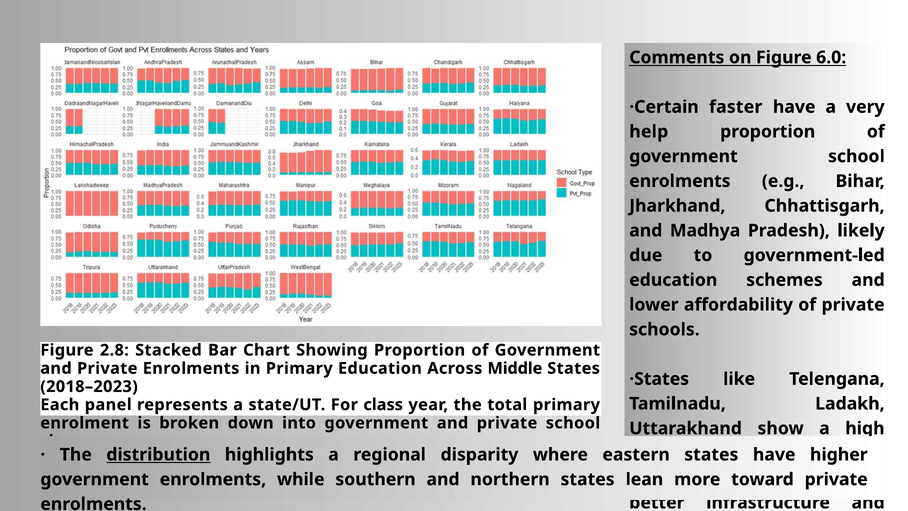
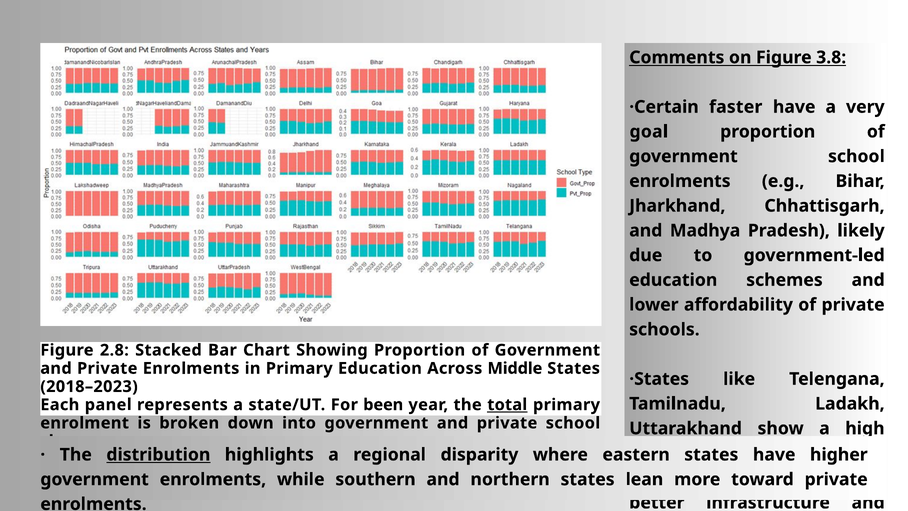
6.0: 6.0 -> 3.8
help: help -> goal
class: class -> been
total underline: none -> present
